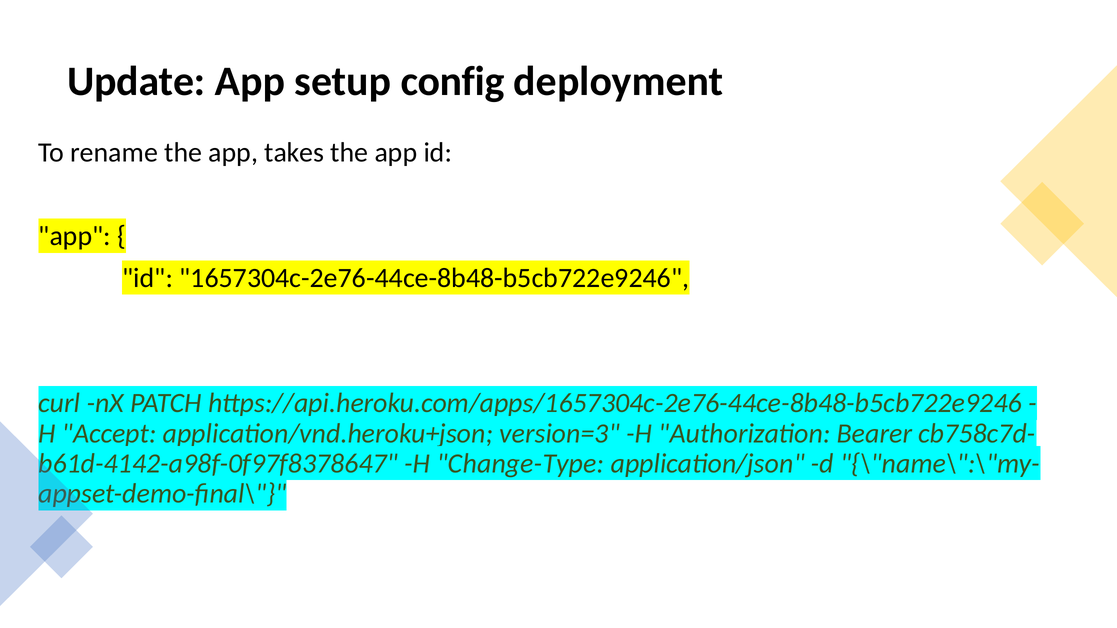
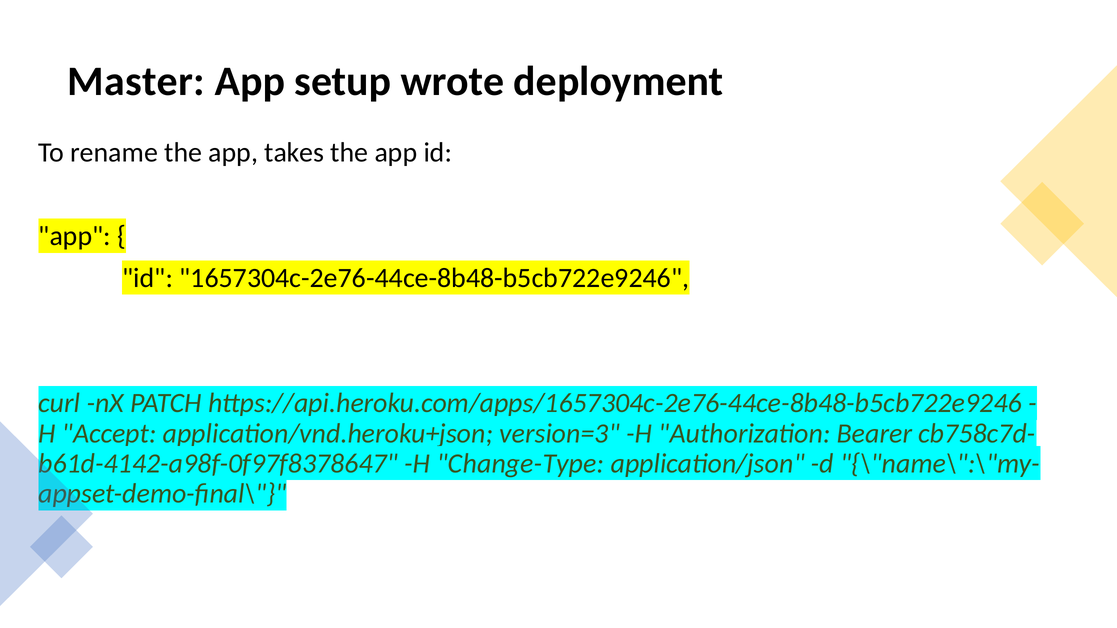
Update: Update -> Master
config: config -> wrote
